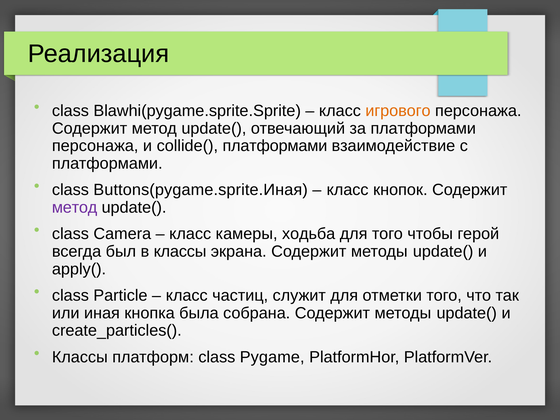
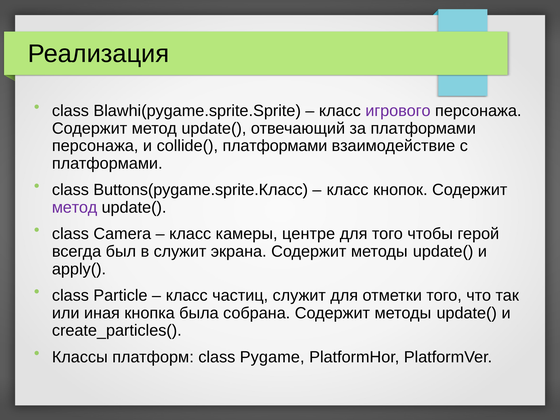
игрового colour: orange -> purple
Buttons(pygame.sprite.Иная: Buttons(pygame.sprite.Иная -> Buttons(pygame.sprite.Класс
ходьба: ходьба -> центре
в классы: классы -> служит
